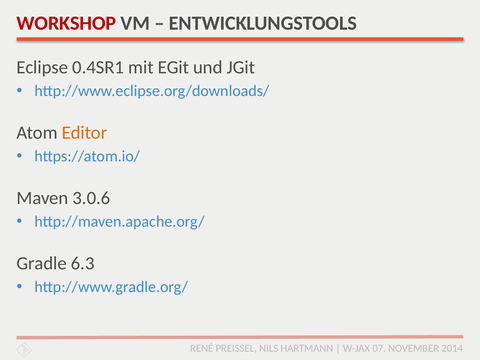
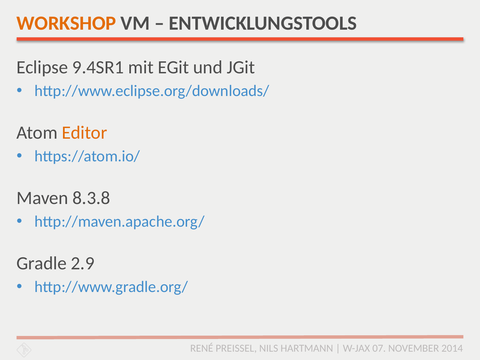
WORKSHOP colour: red -> orange
0.4SR1: 0.4SR1 -> 9.4SR1
3.0.6: 3.0.6 -> 8.3.8
6.3: 6.3 -> 2.9
